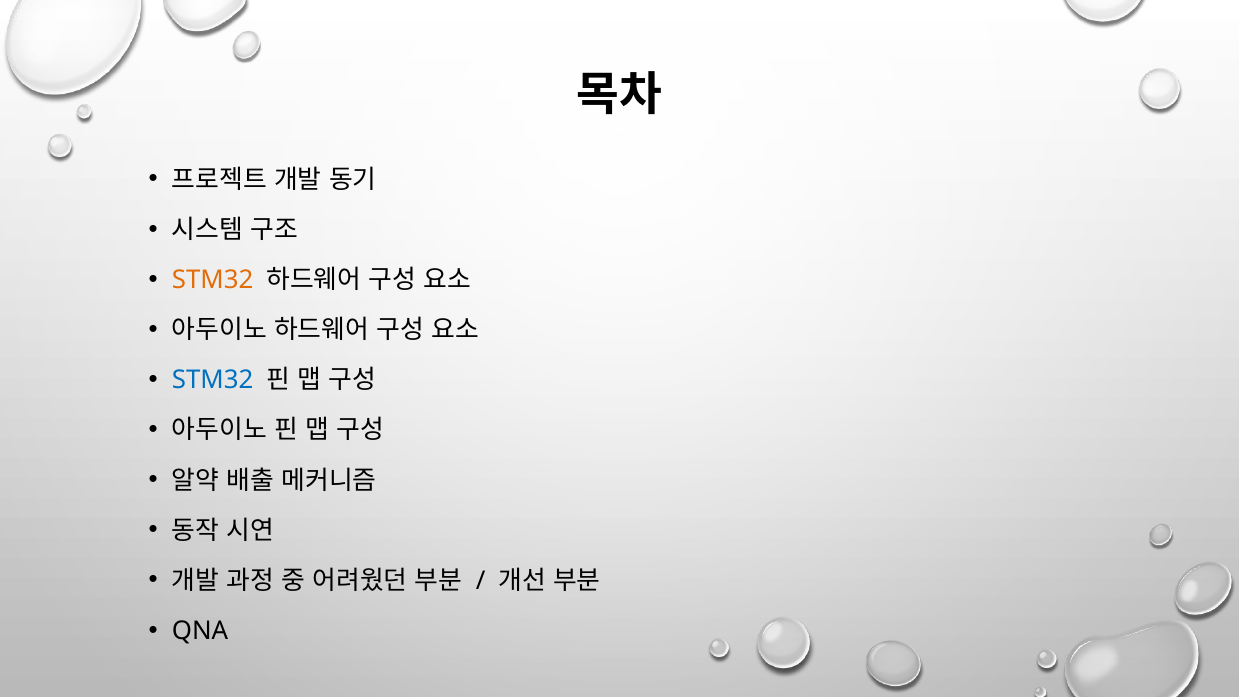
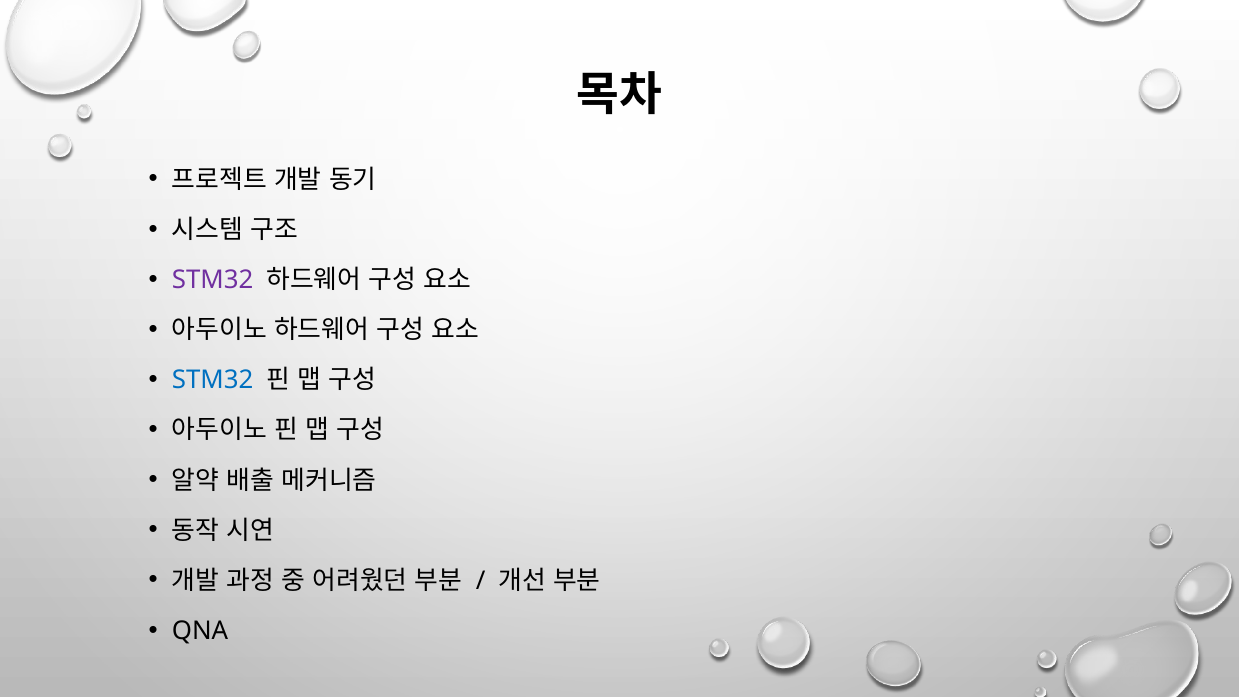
STM32 at (213, 280) colour: orange -> purple
